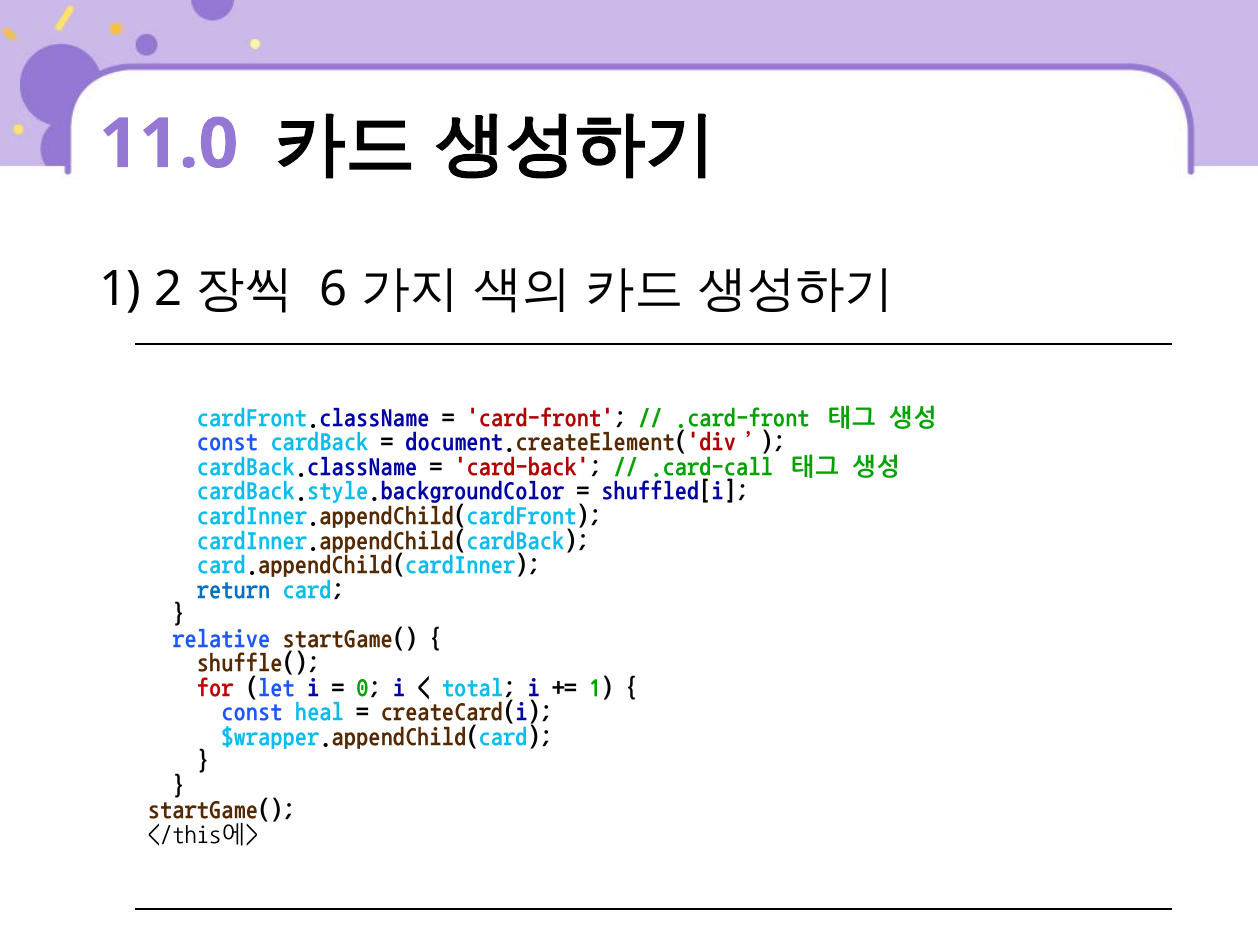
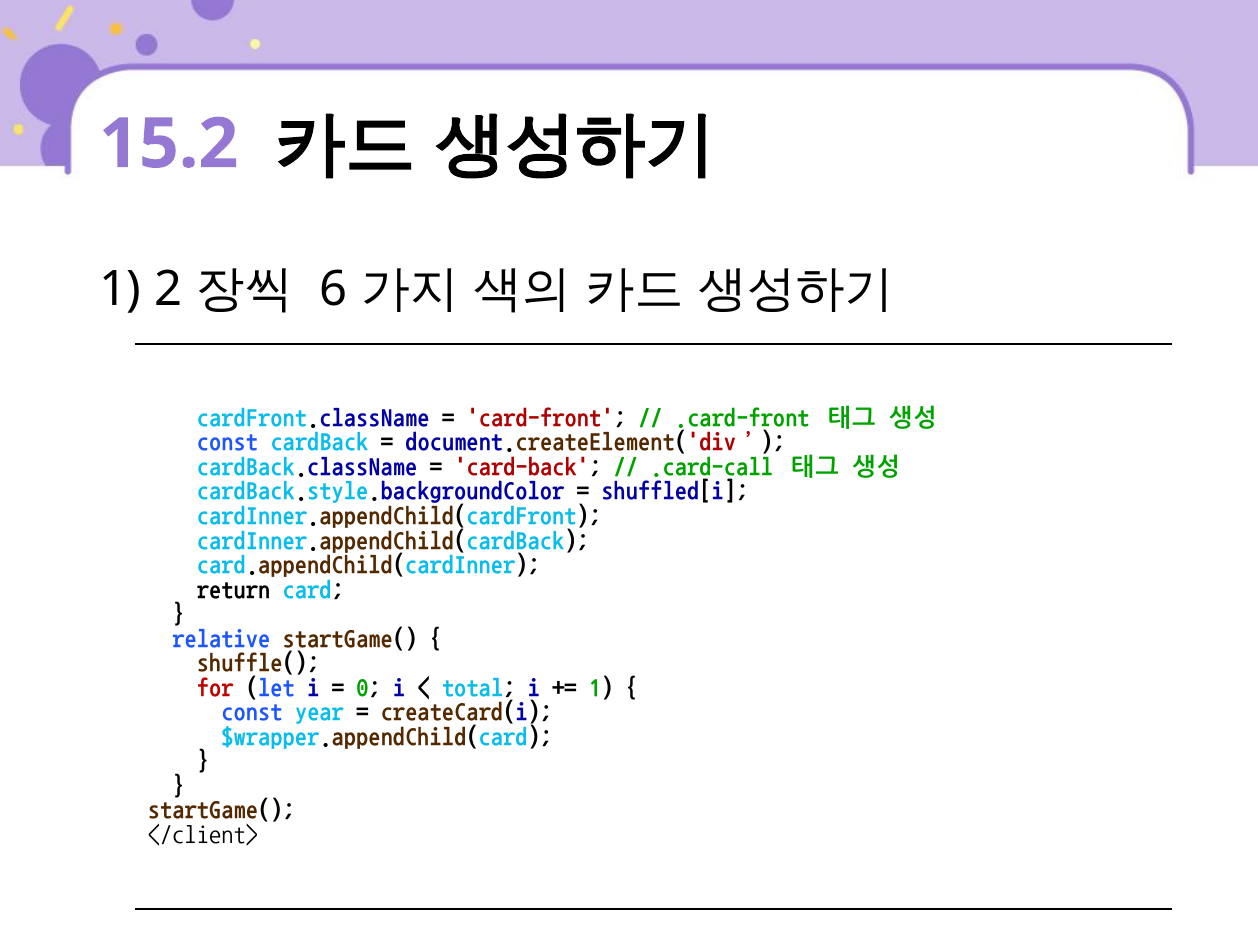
11.0: 11.0 -> 15.2
return colour: blue -> black
heal: heal -> year
</this에>: </this에> -> </client>
